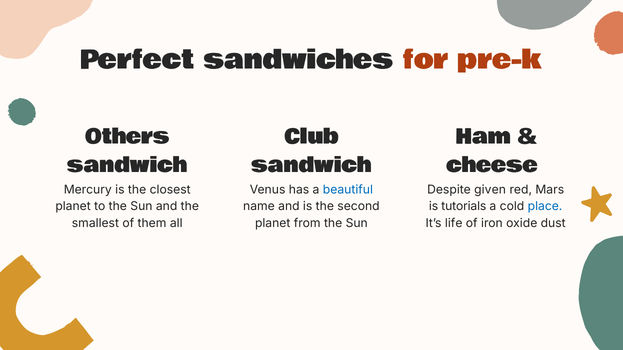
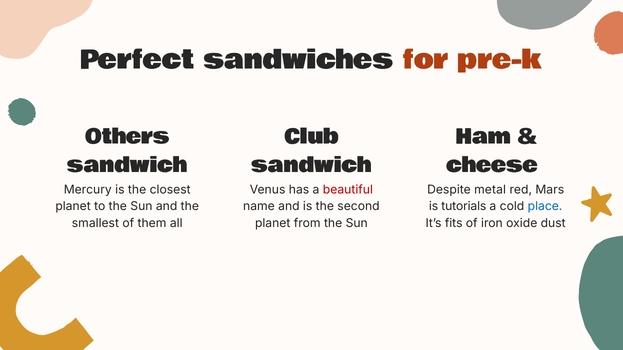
beautiful colour: blue -> red
given: given -> metal
life: life -> fits
